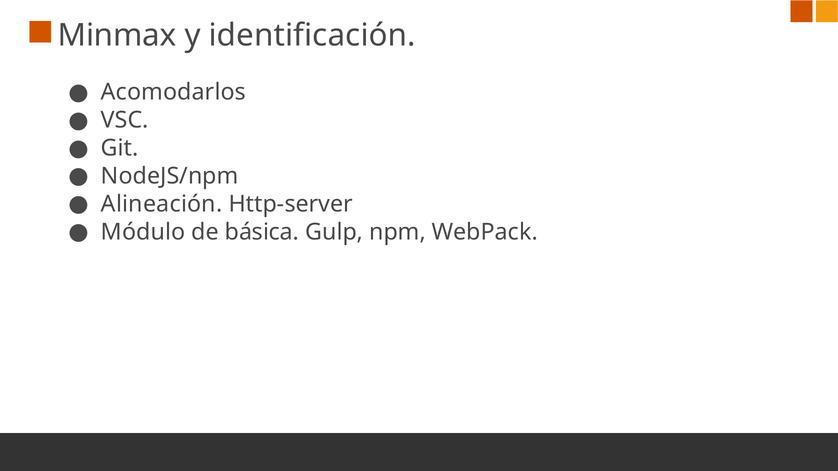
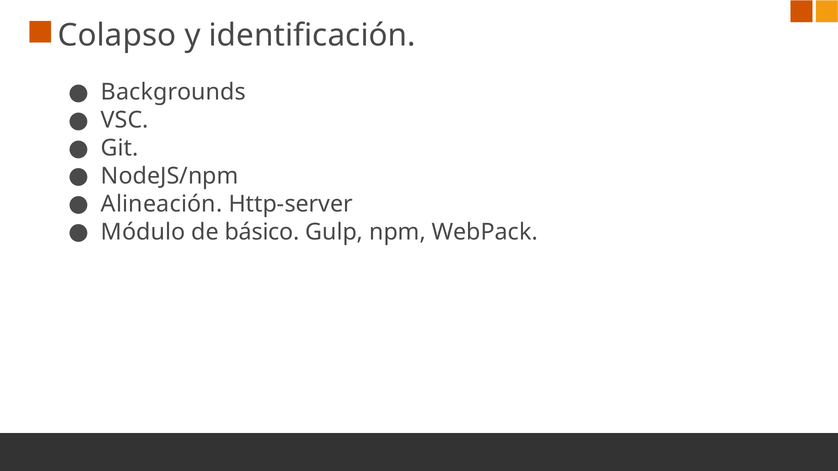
Minmax: Minmax -> Colapso
Acomodarlos: Acomodarlos -> Backgrounds
básica: básica -> básico
